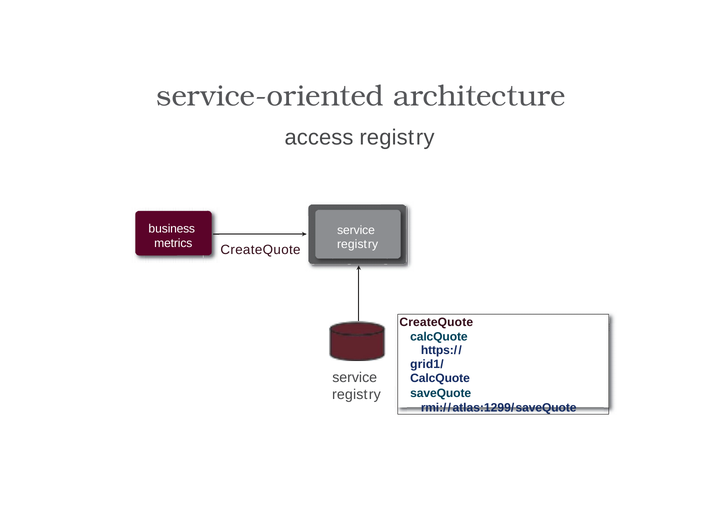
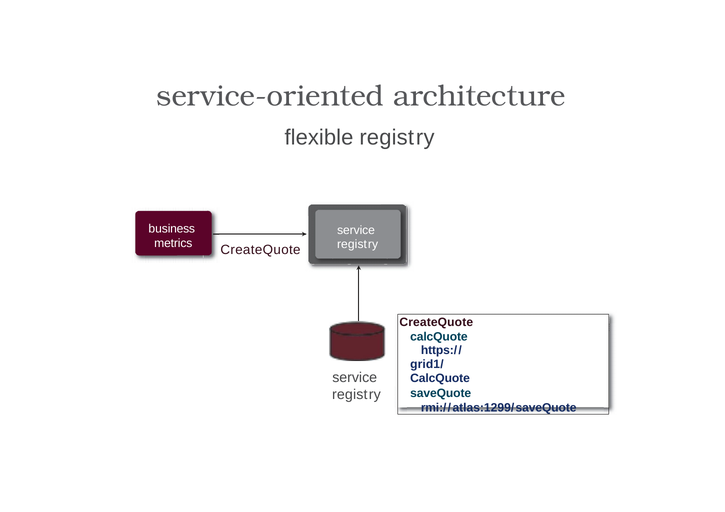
access: access -> flexible
